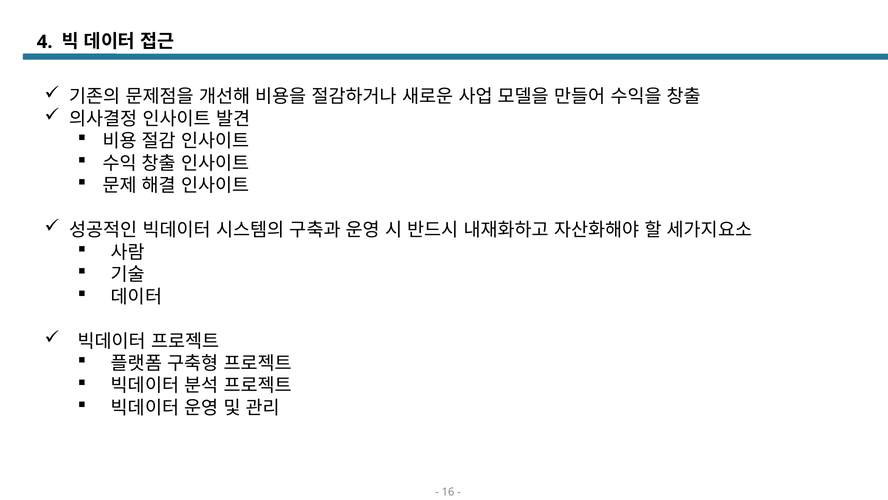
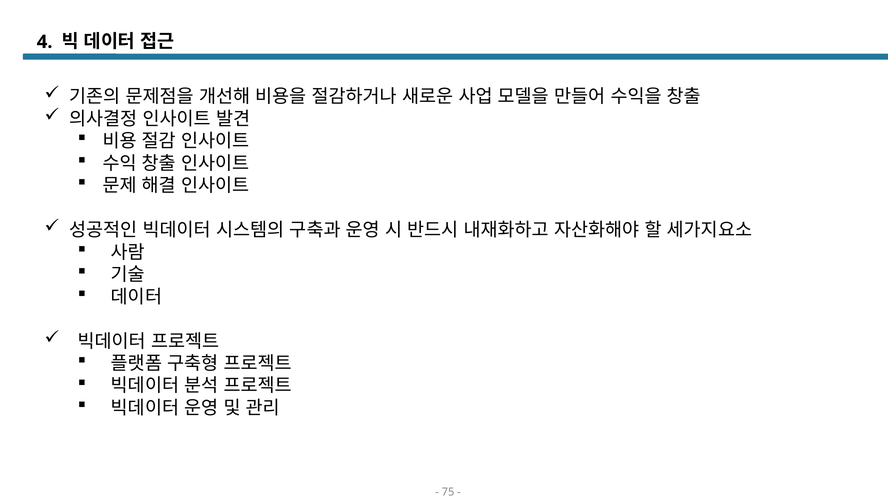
16: 16 -> 75
